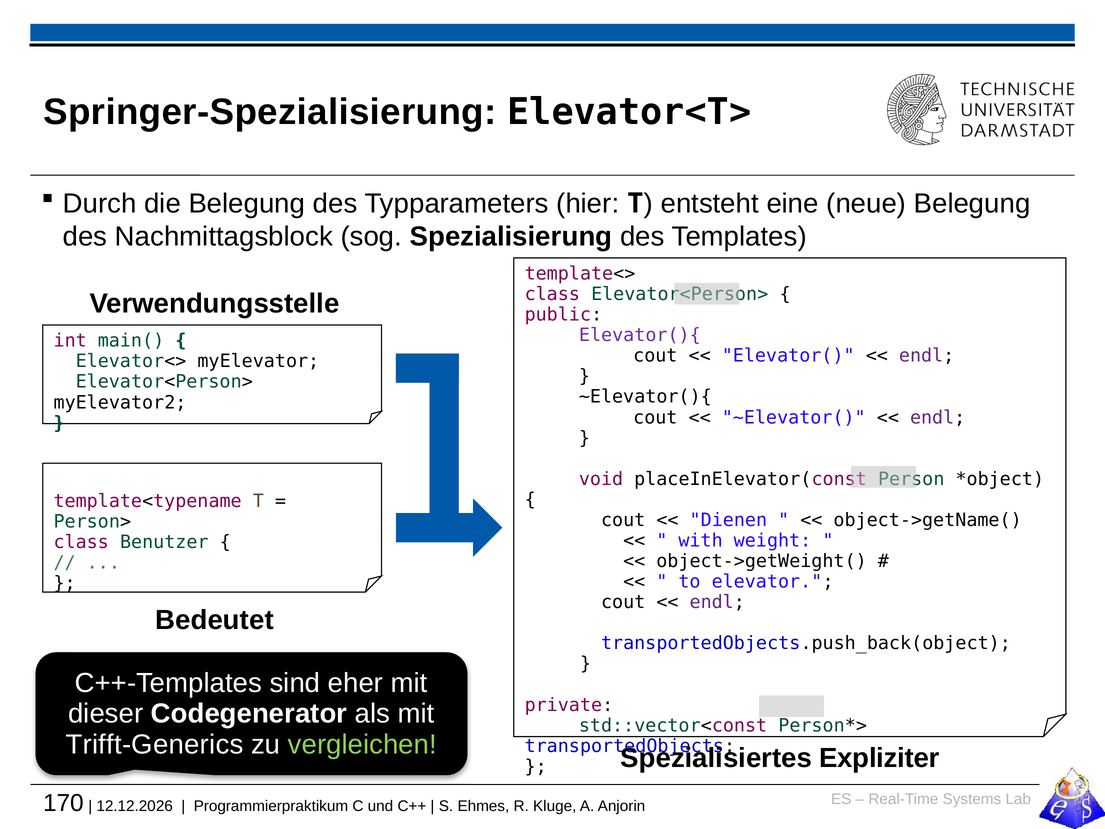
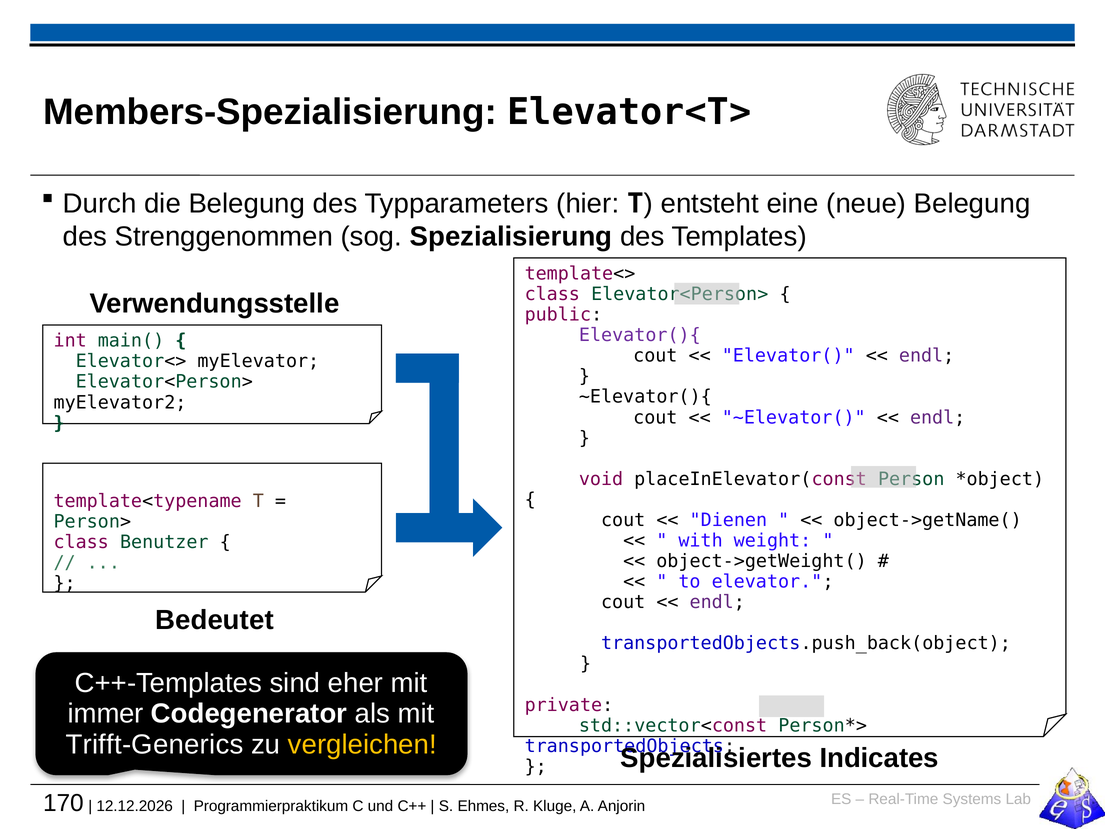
Springer-Spezialisierung: Springer-Spezialisierung -> Members-Spezialisierung
Nachmittagsblock: Nachmittagsblock -> Strenggenommen
dieser: dieser -> immer
vergleichen colour: light green -> yellow
Expliziter: Expliziter -> Indicates
